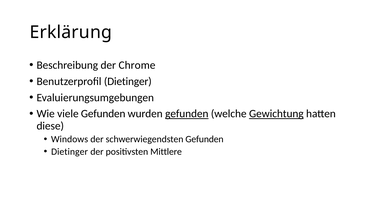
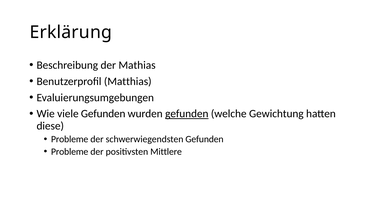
Chrome: Chrome -> Mathias
Benutzerprofil Dietinger: Dietinger -> Matthias
Gewichtung underline: present -> none
Windows at (70, 139): Windows -> Probleme
Dietinger at (70, 151): Dietinger -> Probleme
